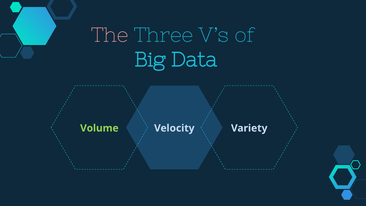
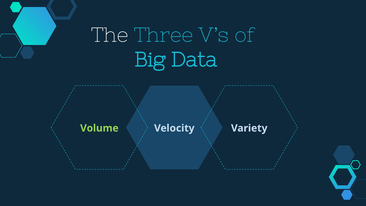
The colour: pink -> white
